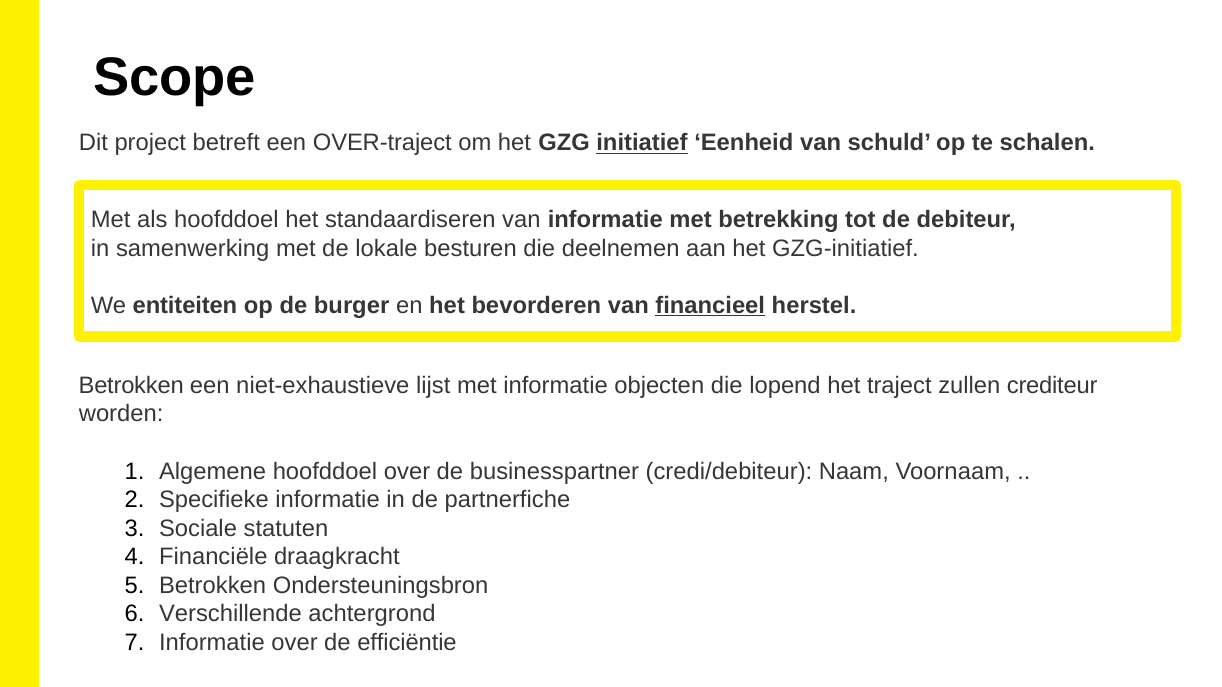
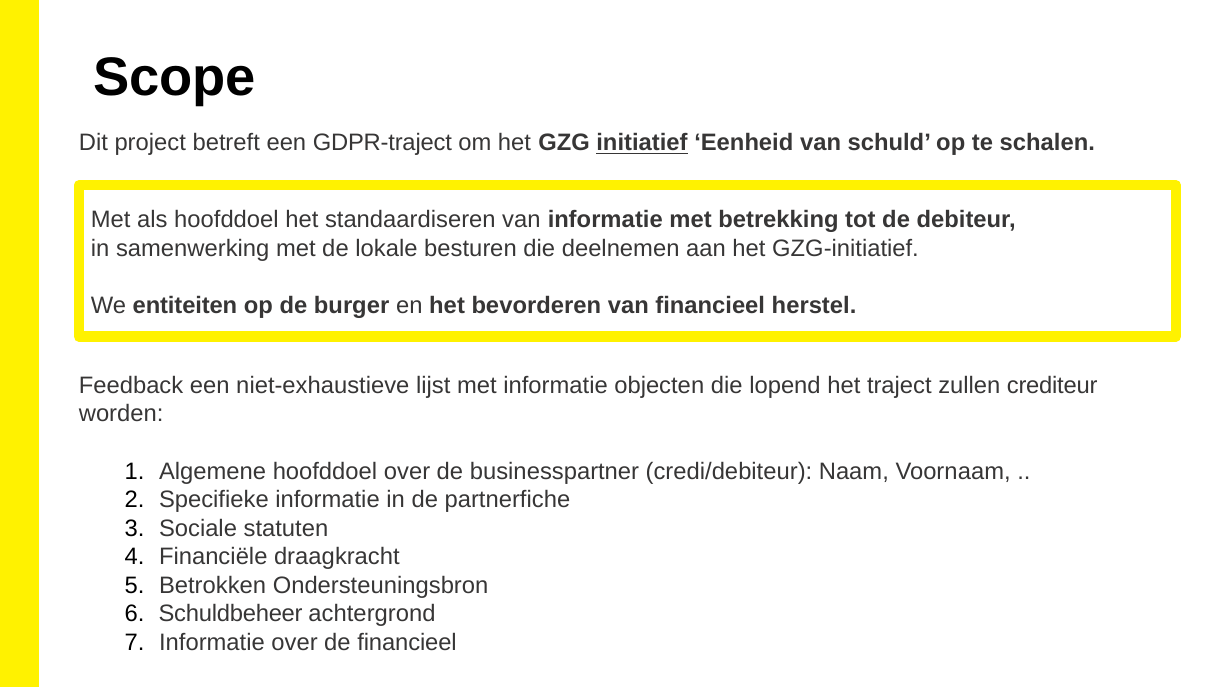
OVER-traject: OVER-traject -> GDPR-traject
financieel at (710, 306) underline: present -> none
Betrokken at (131, 386): Betrokken -> Feedback
Verschillende: Verschillende -> Schuldbeheer
de efficiëntie: efficiëntie -> financieel
